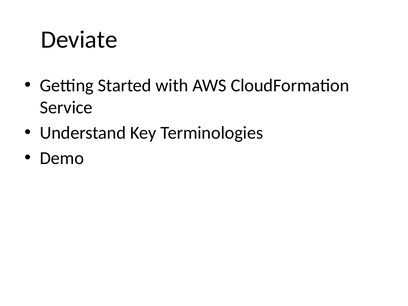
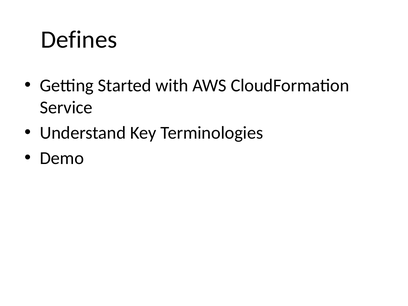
Deviate: Deviate -> Defines
